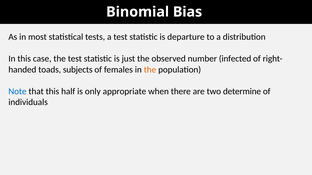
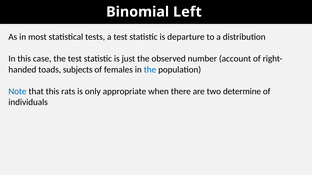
Bias: Bias -> Left
infected: infected -> account
the at (150, 70) colour: orange -> blue
half: half -> rats
